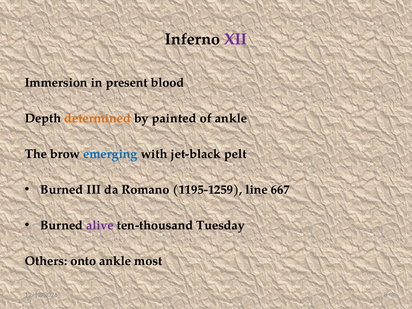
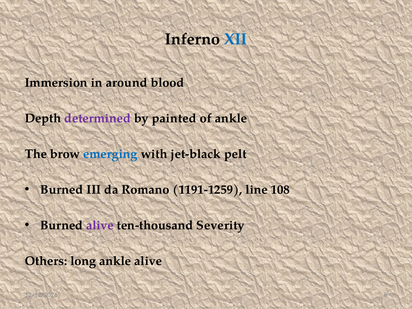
XII colour: purple -> blue
present: present -> around
determined colour: orange -> purple
1195-1259: 1195-1259 -> 1191-1259
667: 667 -> 108
Tuesday: Tuesday -> Severity
onto: onto -> long
ankle most: most -> alive
